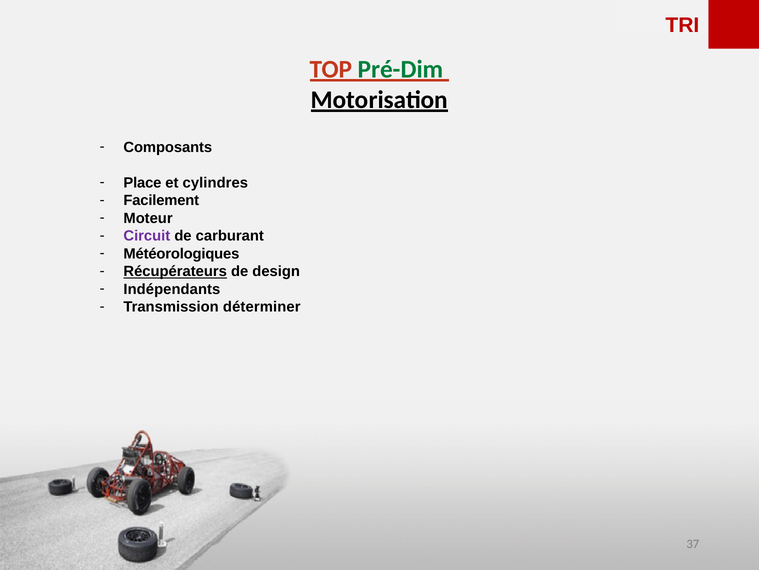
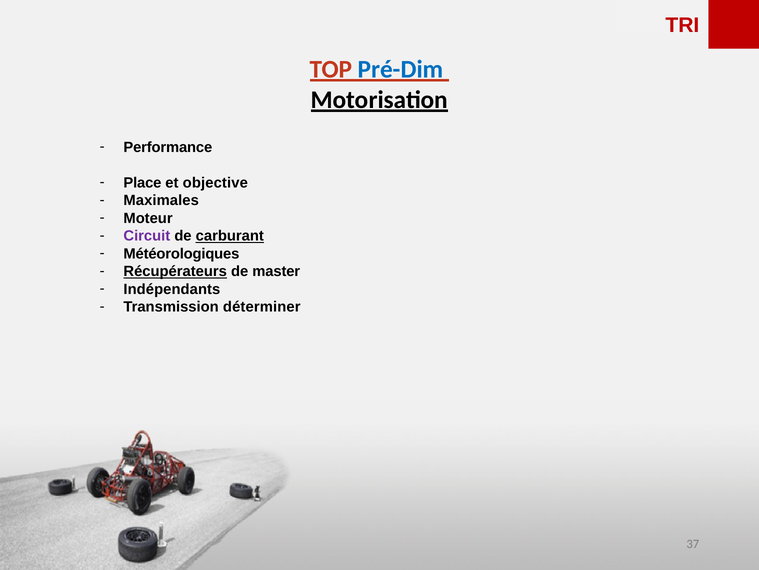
Pré-Dim colour: green -> blue
Composants: Composants -> Performance
cylindres: cylindres -> objective
Facilement: Facilement -> Maximales
carburant underline: none -> present
design: design -> master
